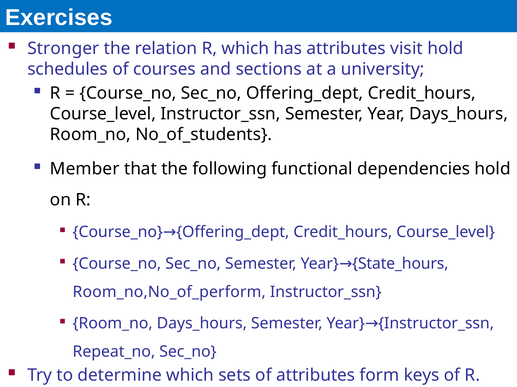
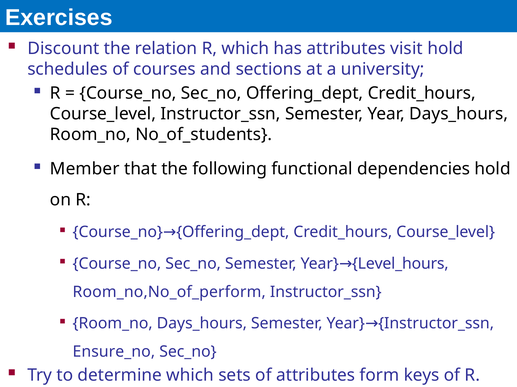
Stronger: Stronger -> Discount
State_hours: State_hours -> Level_hours
Repeat_no: Repeat_no -> Ensure_no
